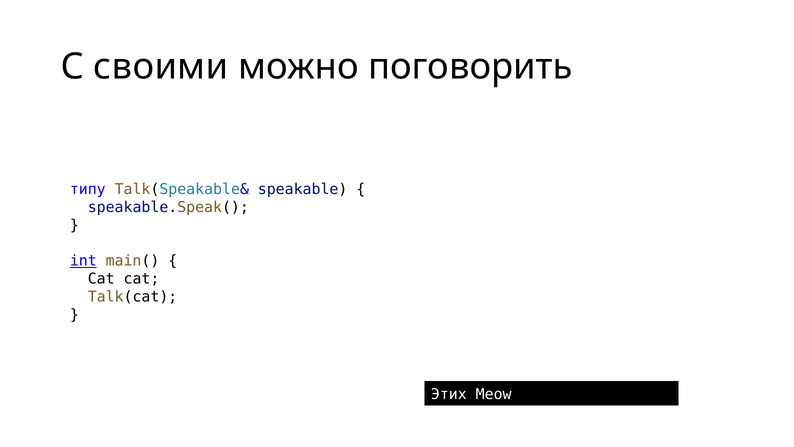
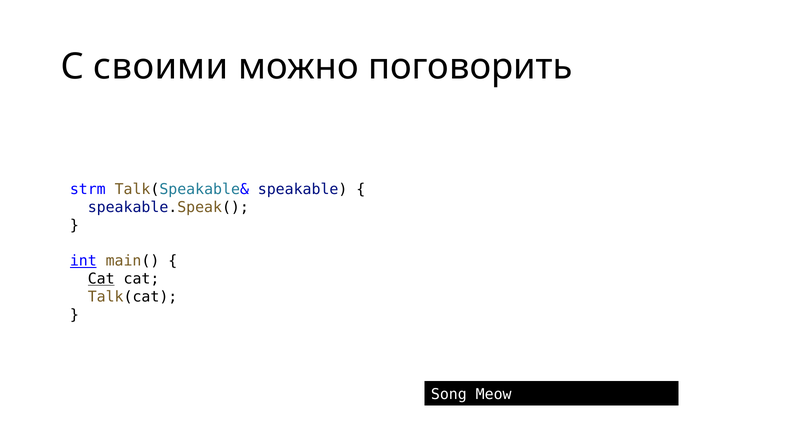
типу: типу -> strm
Cat at (101, 279) underline: none -> present
Этих: Этих -> Song
